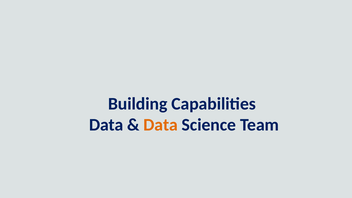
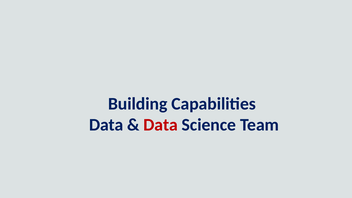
Data at (161, 125) colour: orange -> red
